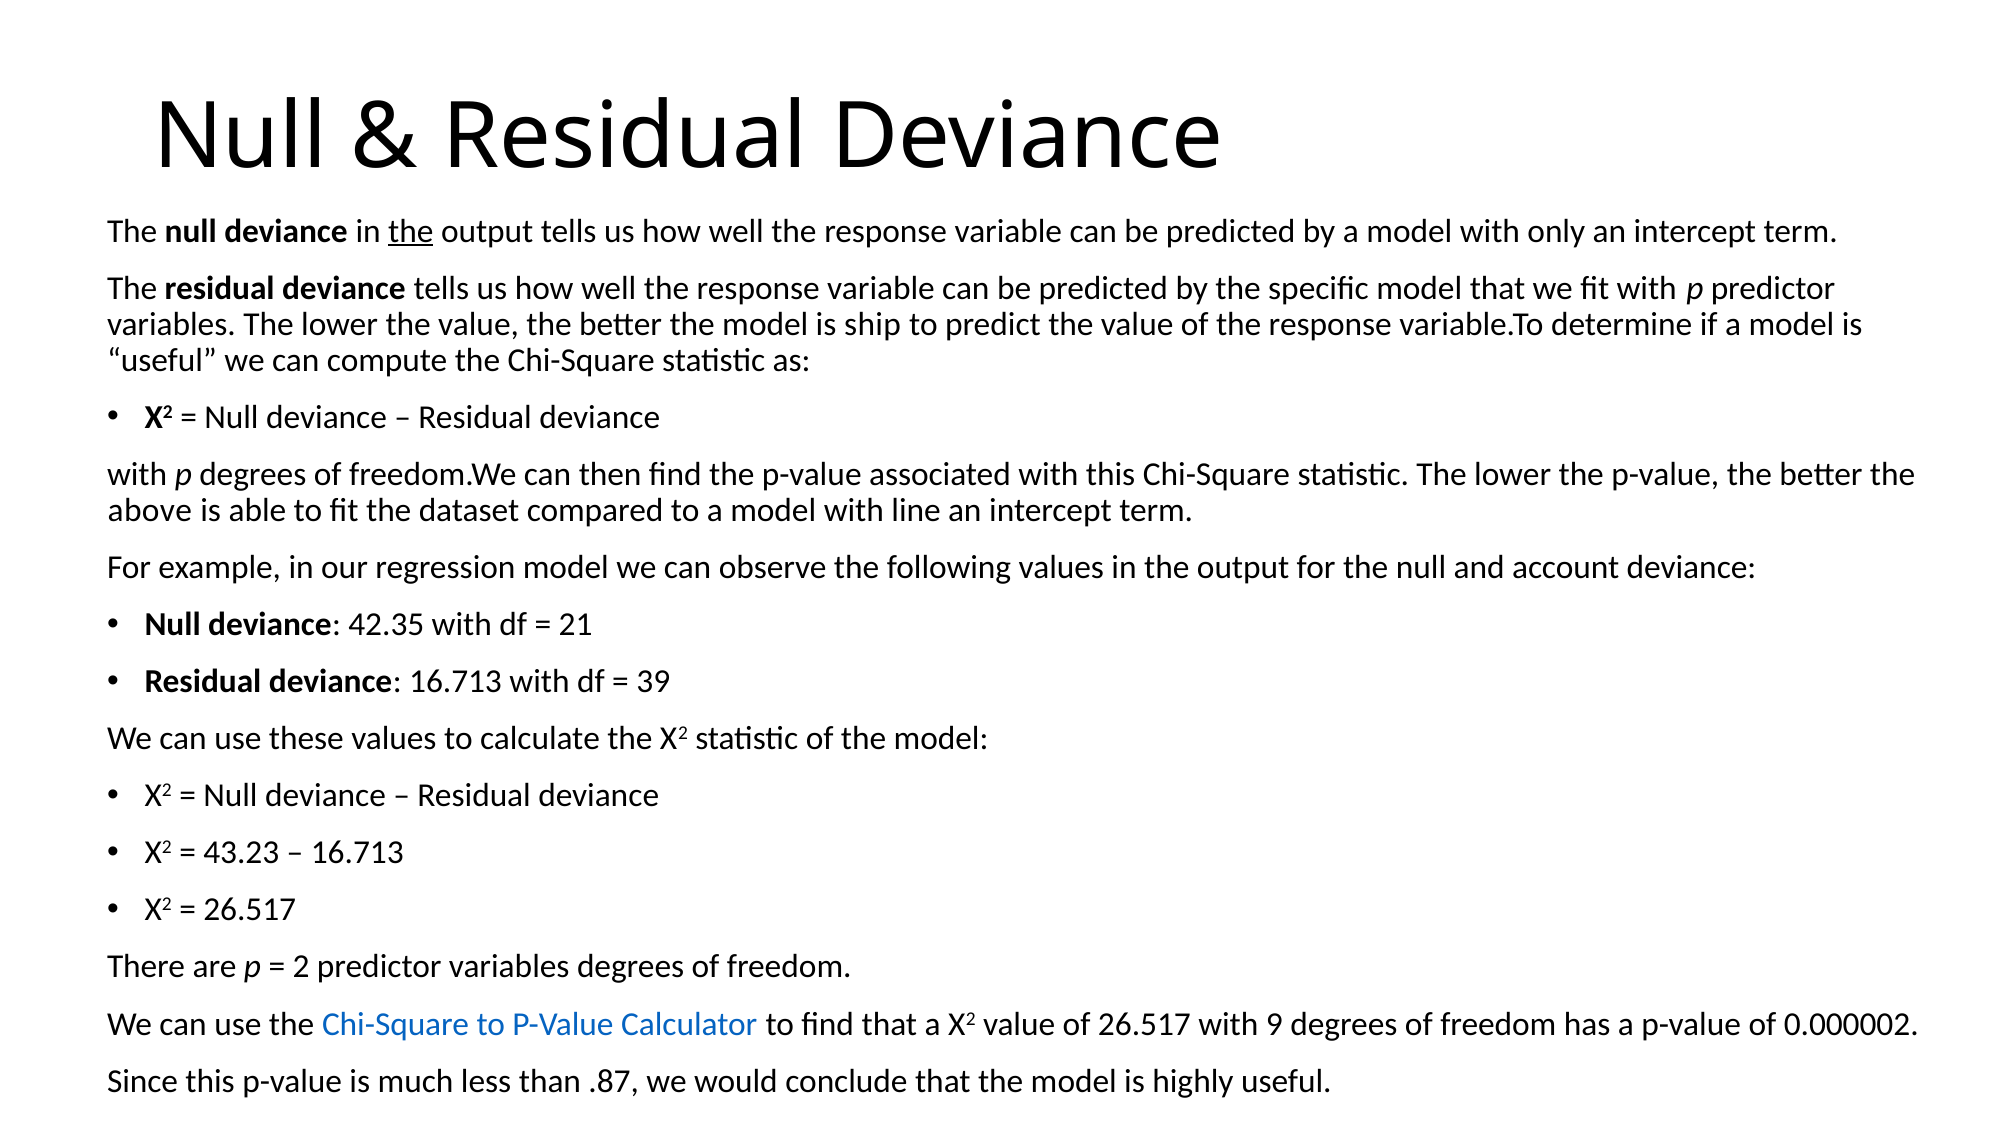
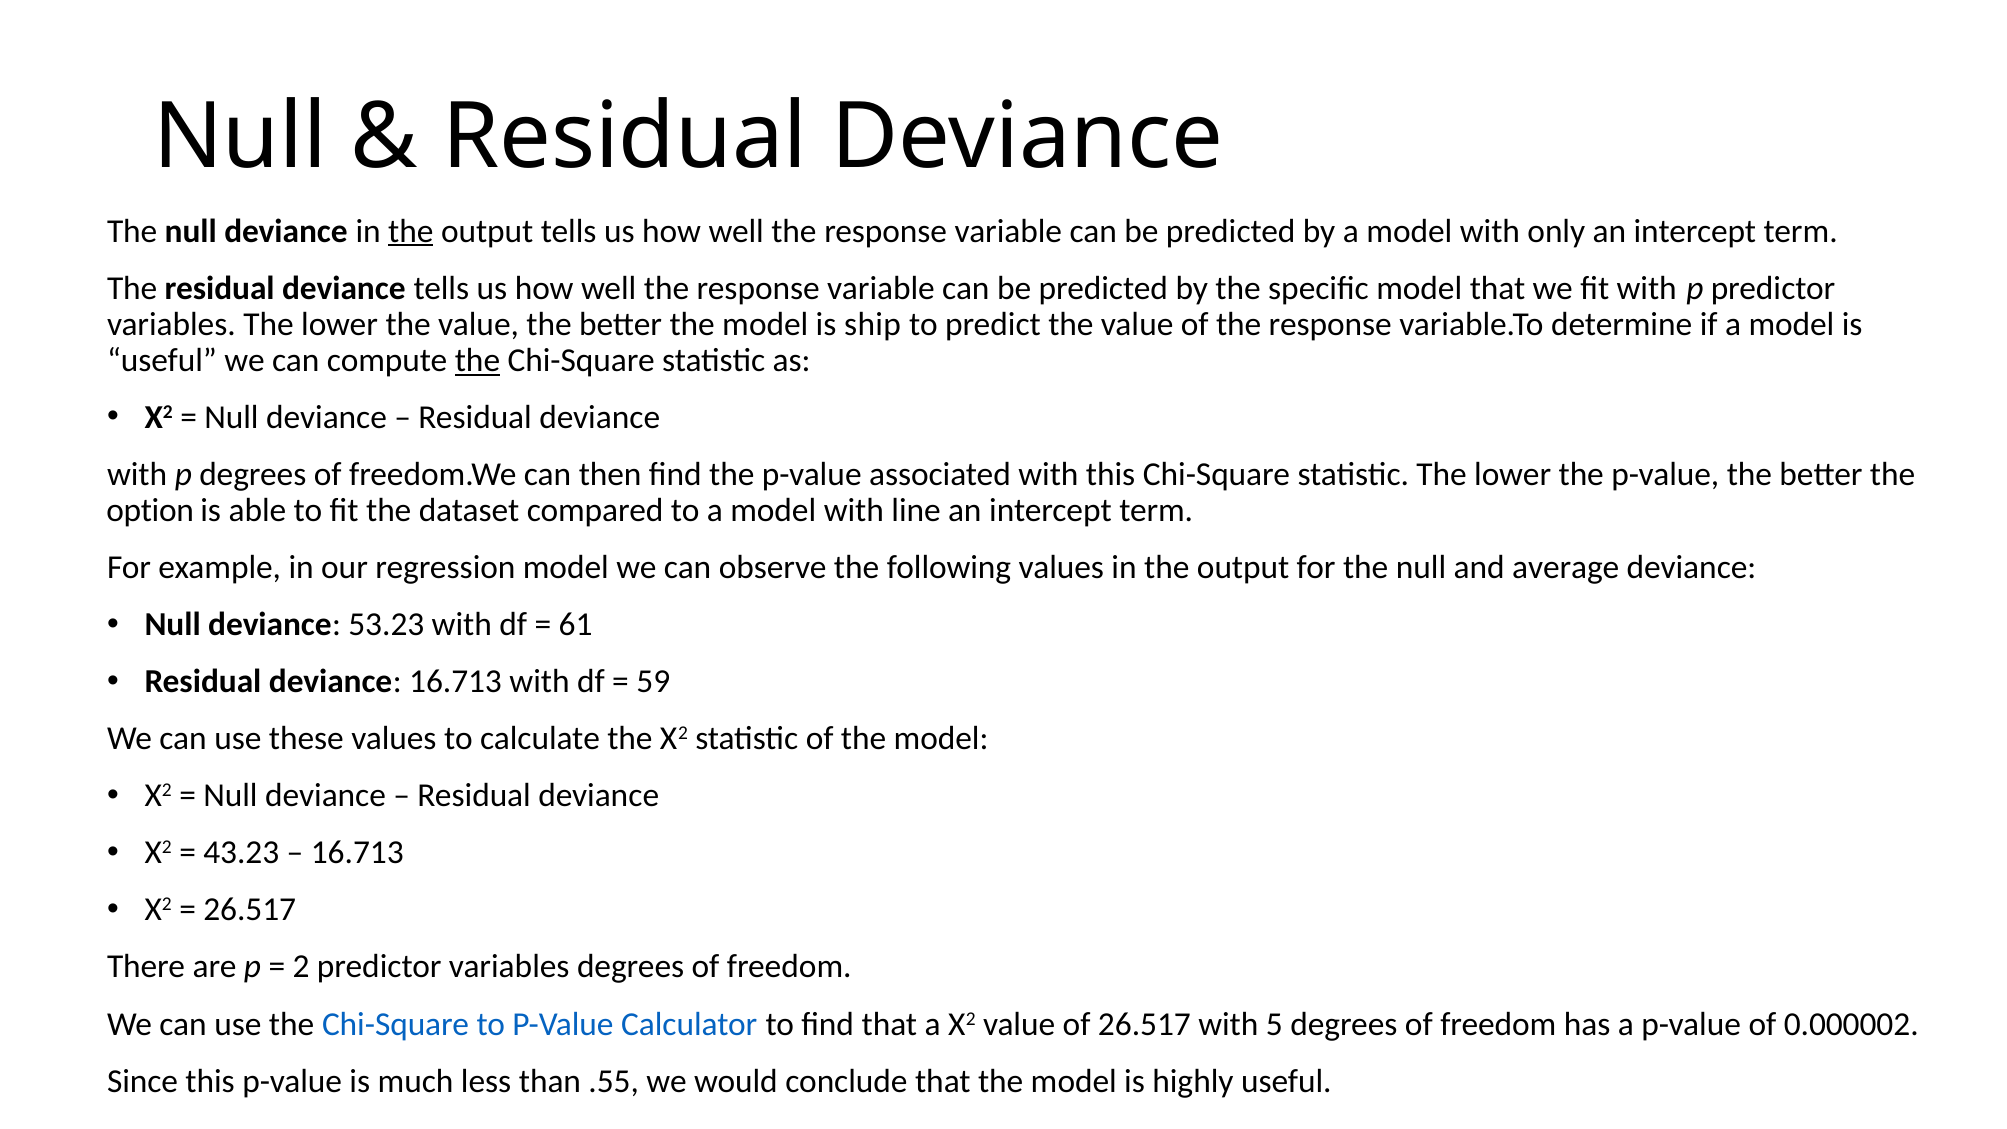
the at (477, 360) underline: none -> present
above: above -> option
account: account -> average
42.35: 42.35 -> 53.23
21: 21 -> 61
39: 39 -> 59
9: 9 -> 5
.87: .87 -> .55
